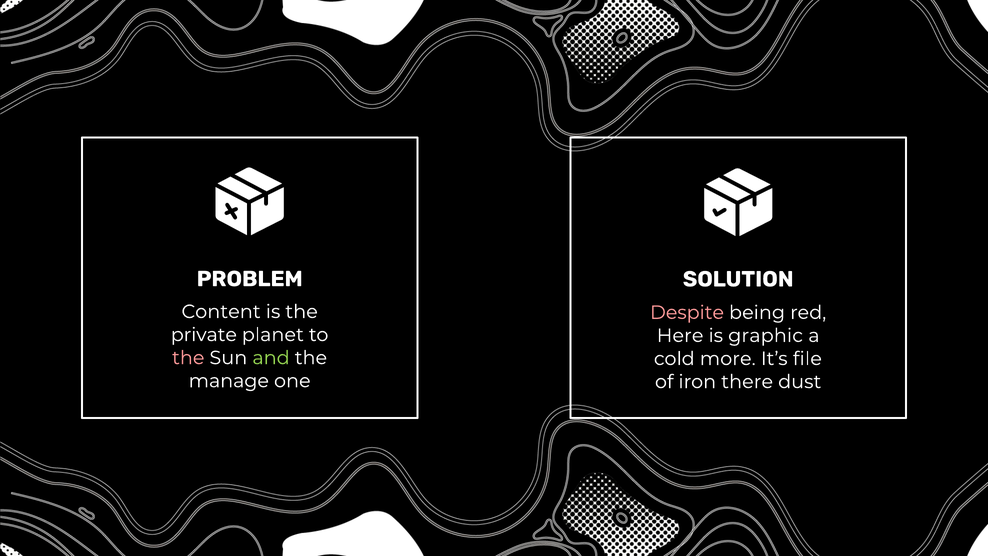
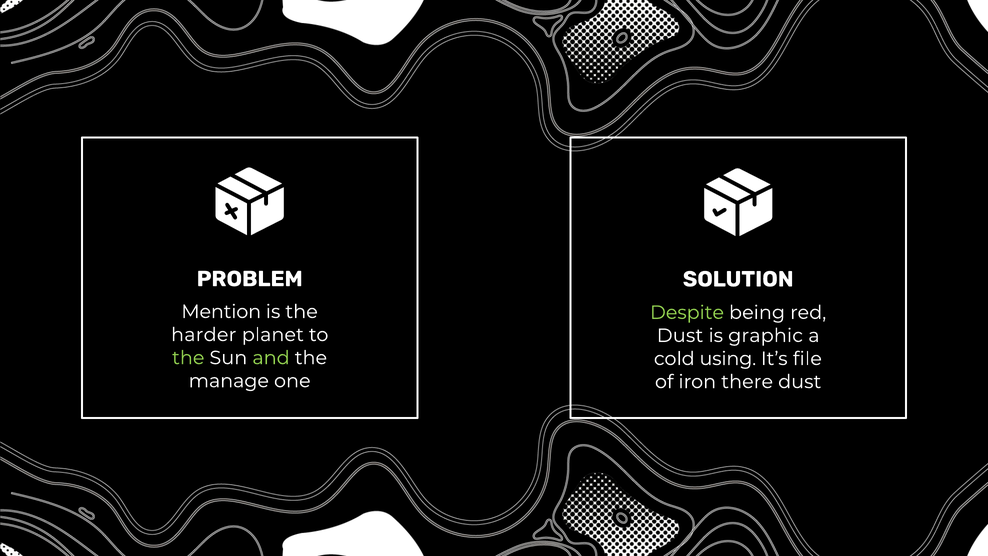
Content: Content -> Mention
Despite colour: pink -> light green
private: private -> harder
Here at (680, 335): Here -> Dust
the at (188, 358) colour: pink -> light green
more: more -> using
